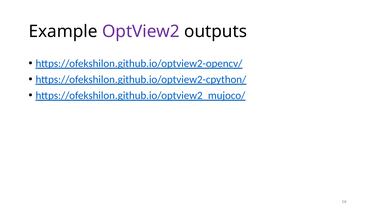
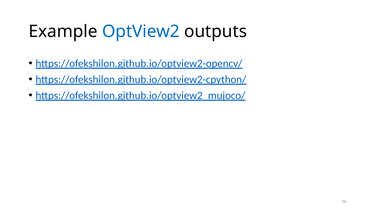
OptView2 colour: purple -> blue
